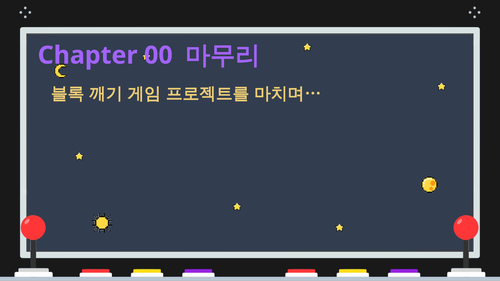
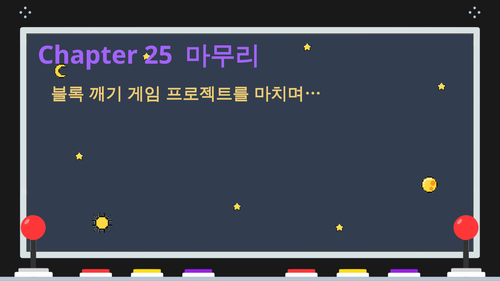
00: 00 -> 25
